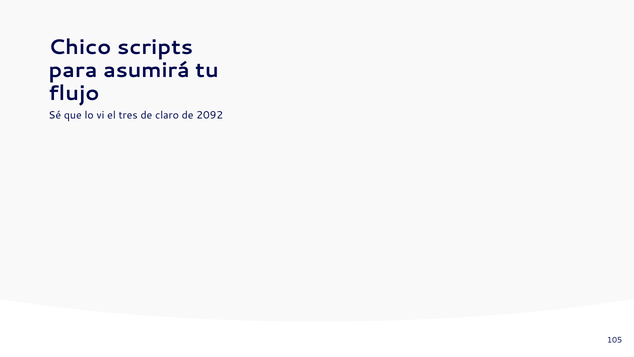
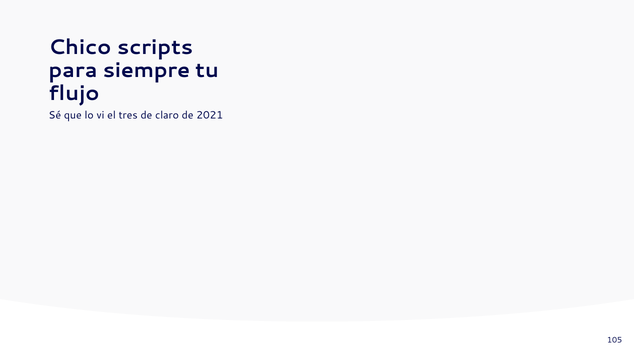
asumirá: asumirá -> siempre
2092: 2092 -> 2021
